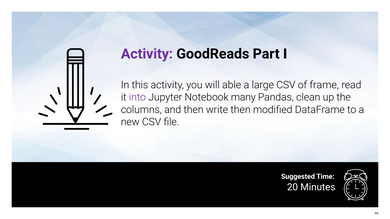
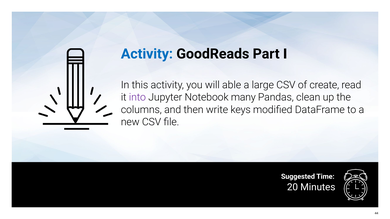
Activity at (147, 54) colour: purple -> blue
frame: frame -> create
write then: then -> keys
